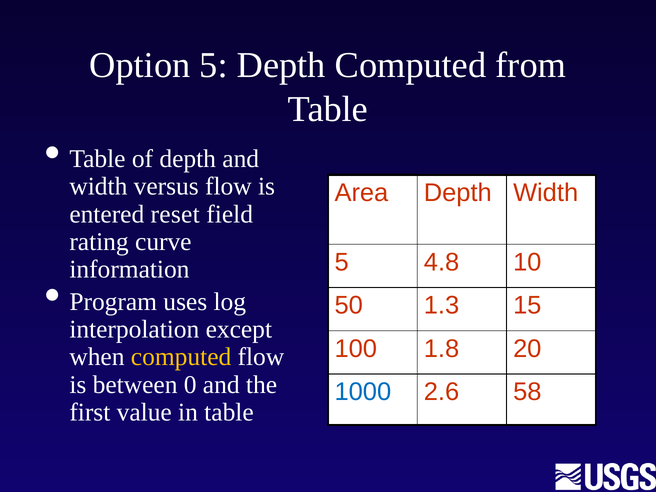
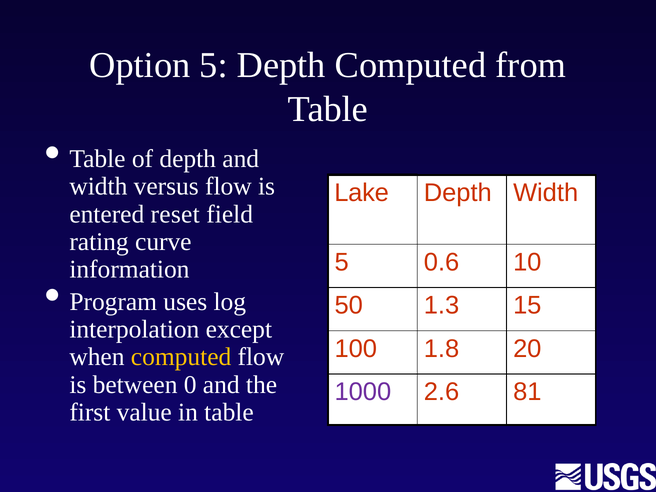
Area: Area -> Lake
4.8: 4.8 -> 0.6
1000 colour: blue -> purple
58: 58 -> 81
